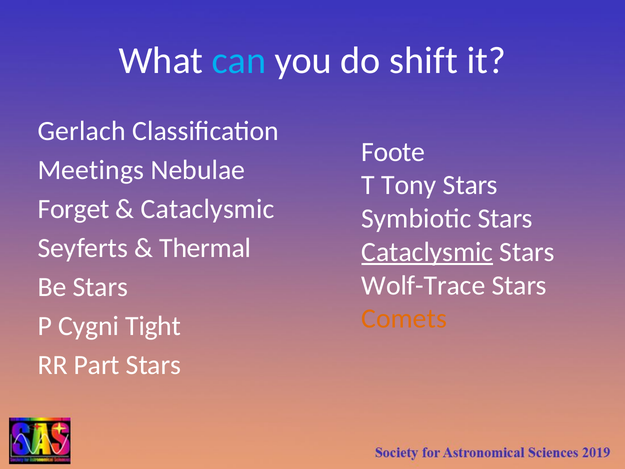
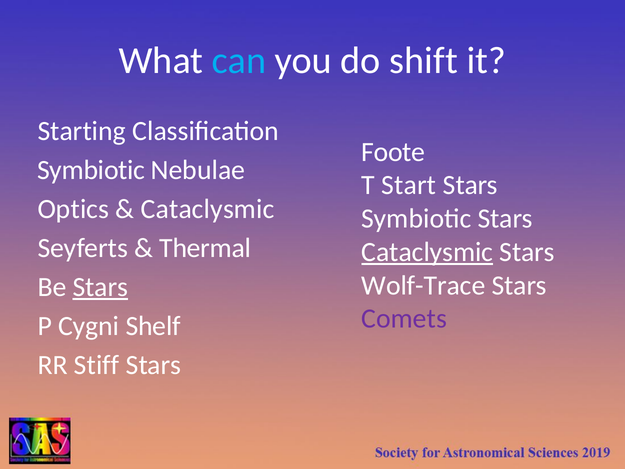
Gerlach: Gerlach -> Starting
Meetings at (91, 170): Meetings -> Symbiotic
Tony: Tony -> Start
Forget: Forget -> Optics
Stars at (100, 287) underline: none -> present
Comets colour: orange -> purple
Tight: Tight -> Shelf
Part: Part -> Stiff
